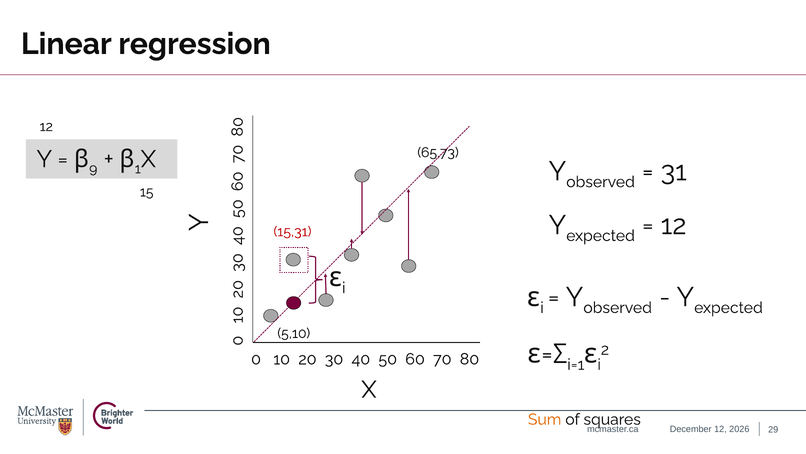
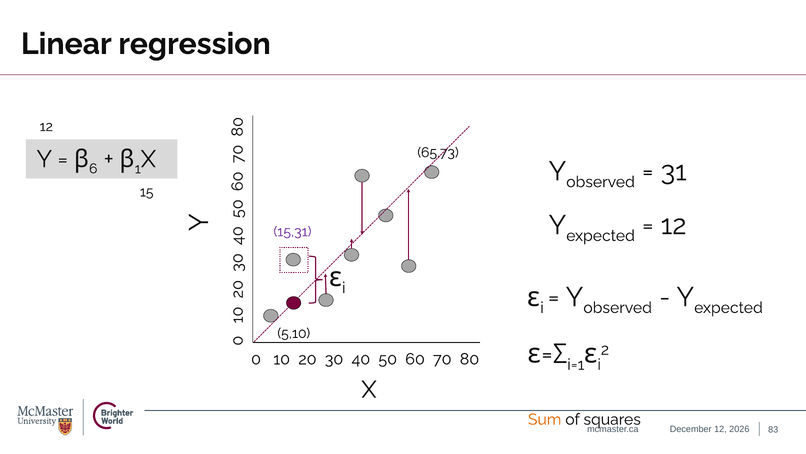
9 at (93, 168): 9 -> 6
15,31 colour: red -> purple
29: 29 -> 83
